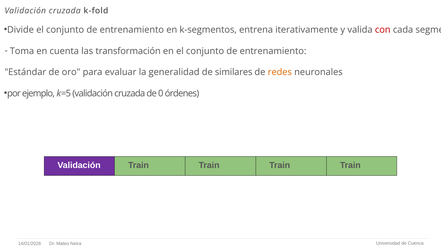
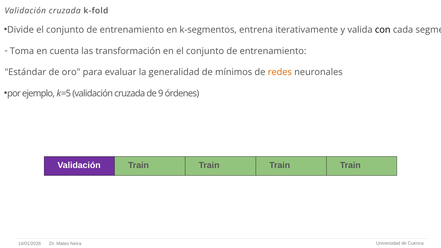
con colour: red -> black
similares: similares -> mínimos
0: 0 -> 9
